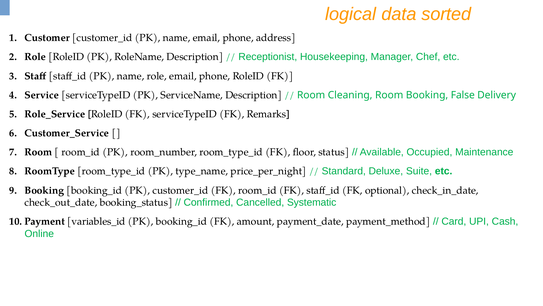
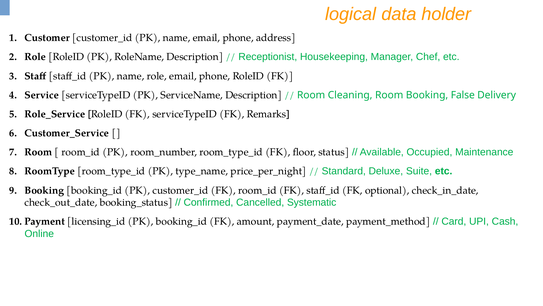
sorted: sorted -> holder
variables_id: variables_id -> licensing_id
